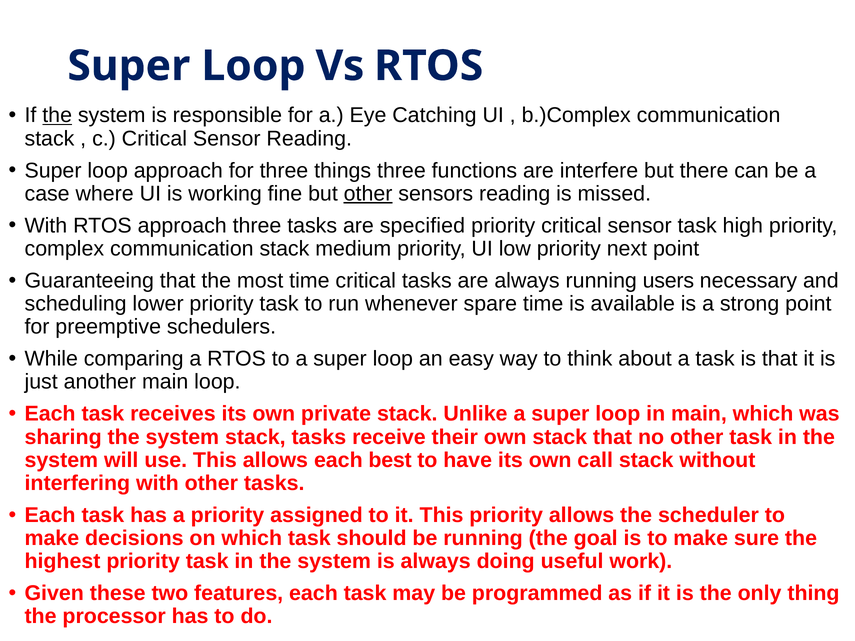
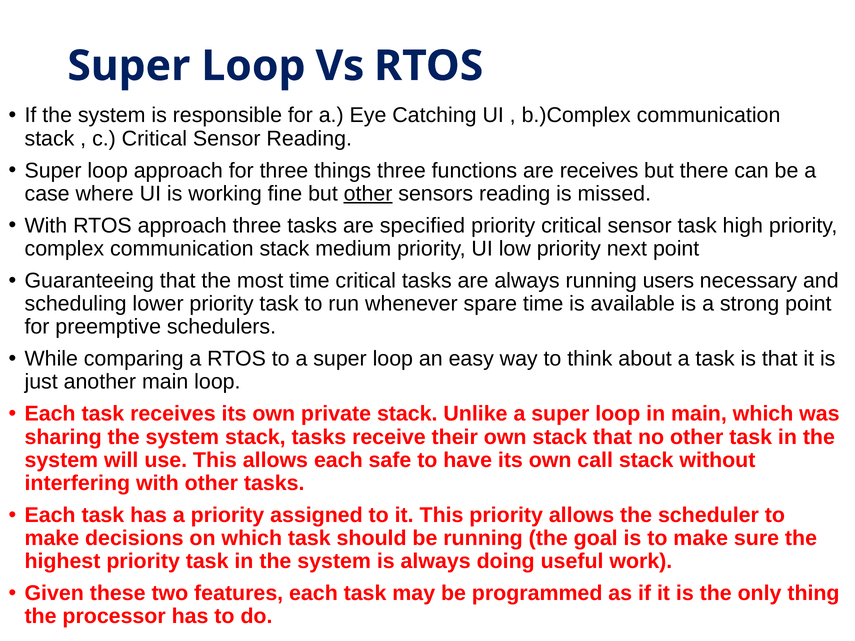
the at (57, 115) underline: present -> none
are interfere: interfere -> receives
best: best -> safe
